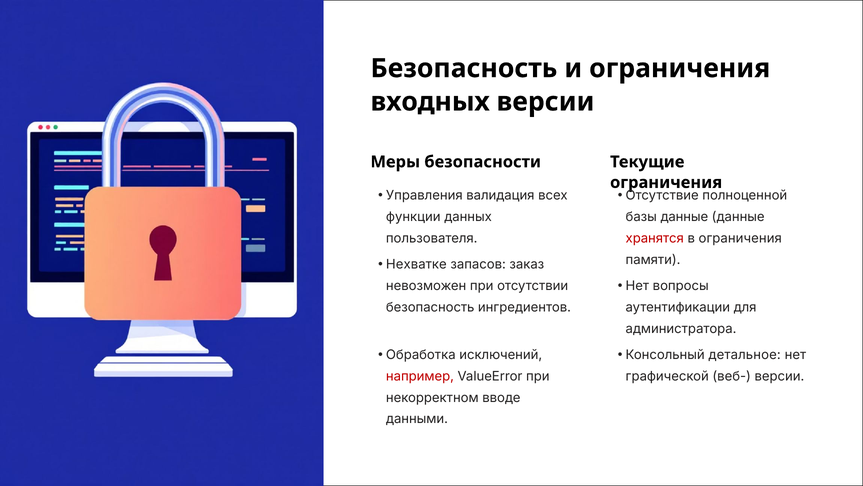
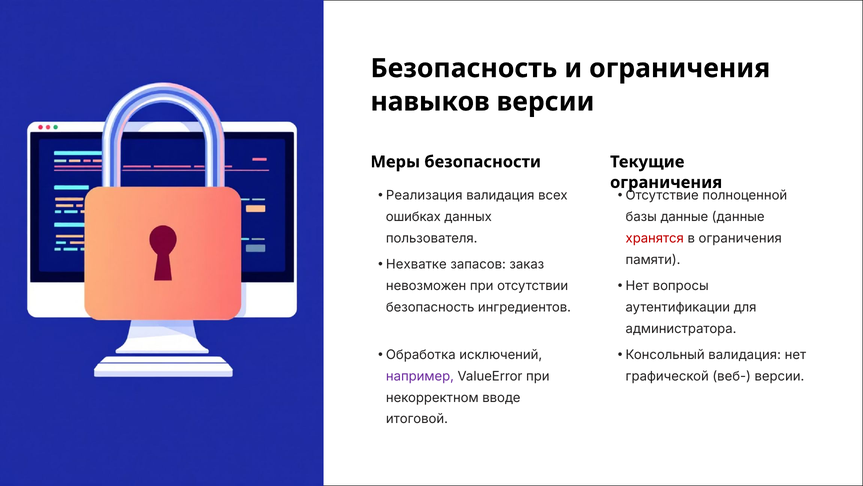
входных: входных -> навыков
Управления: Управления -> Реализация
функции: функции -> ошибках
Консольный детальное: детальное -> валидация
например colour: red -> purple
данными: данными -> итоговой
